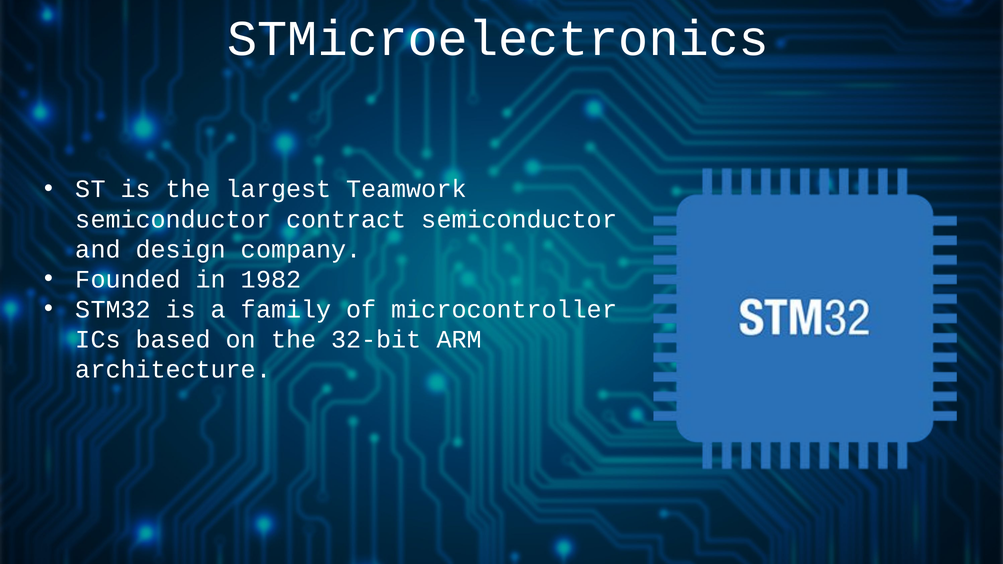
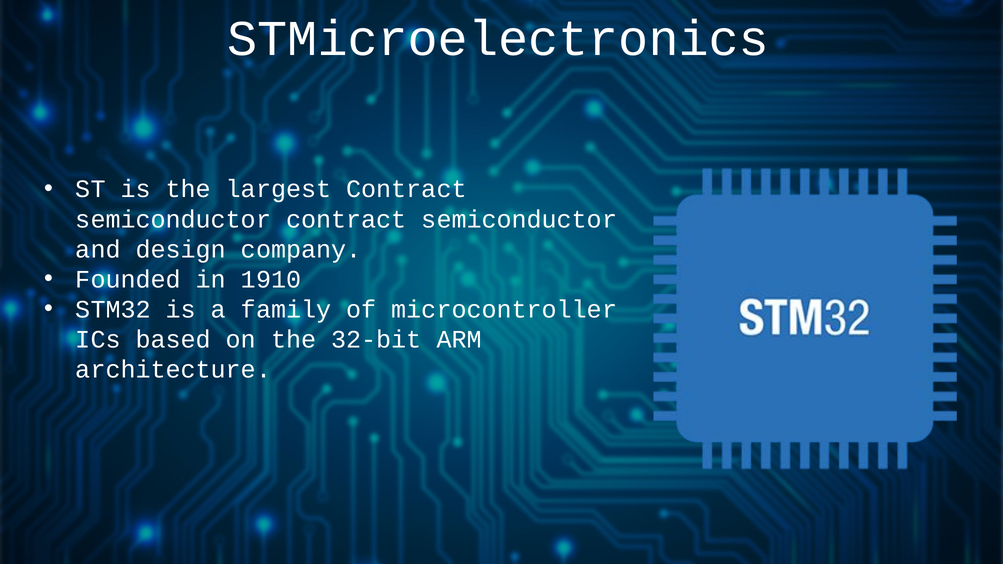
largest Teamwork: Teamwork -> Contract
1982: 1982 -> 1910
